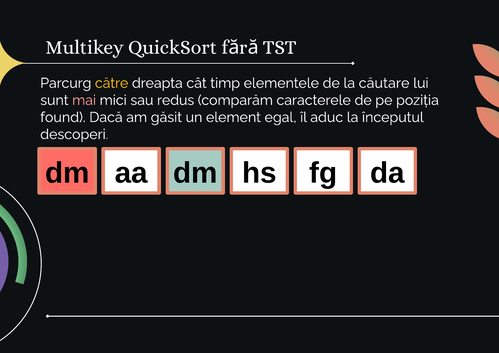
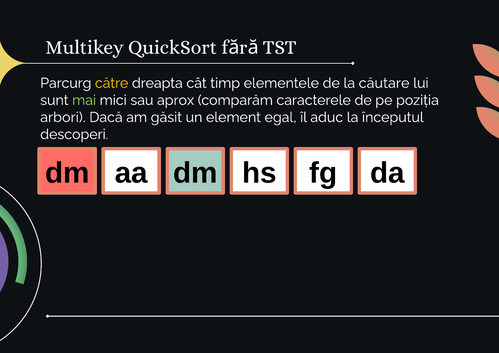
mai colour: pink -> light green
redus: redus -> aprox
found: found -> arbori
